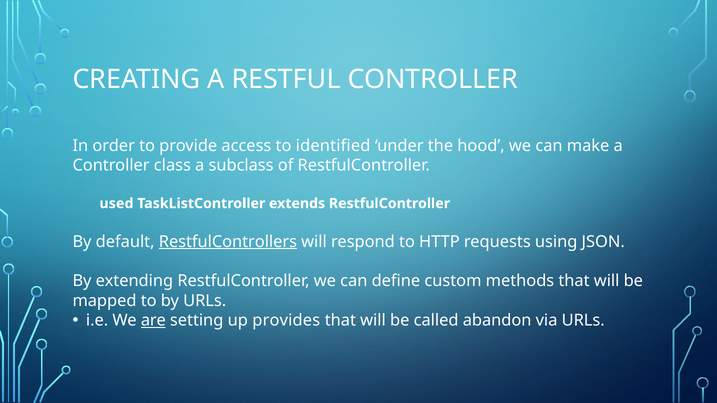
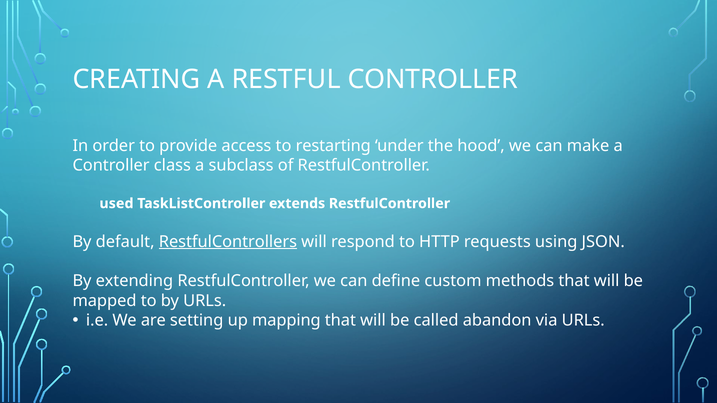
identified: identified -> restarting
are underline: present -> none
provides: provides -> mapping
